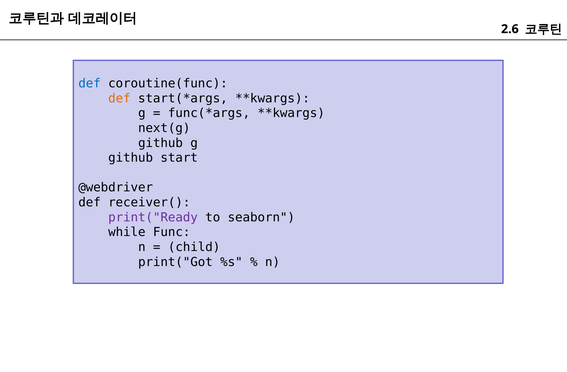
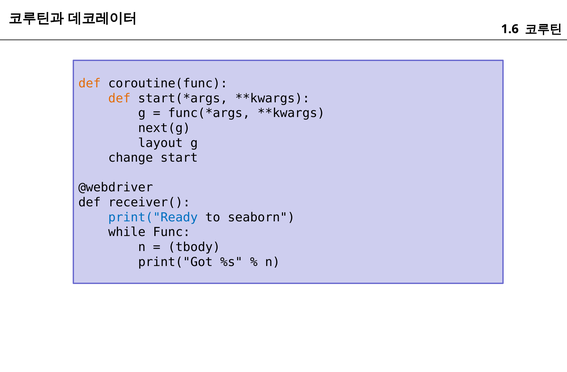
2.6: 2.6 -> 1.6
def at (90, 83) colour: blue -> orange
github at (160, 143): github -> layout
github at (131, 158): github -> change
print("Ready colour: purple -> blue
child: child -> tbody
